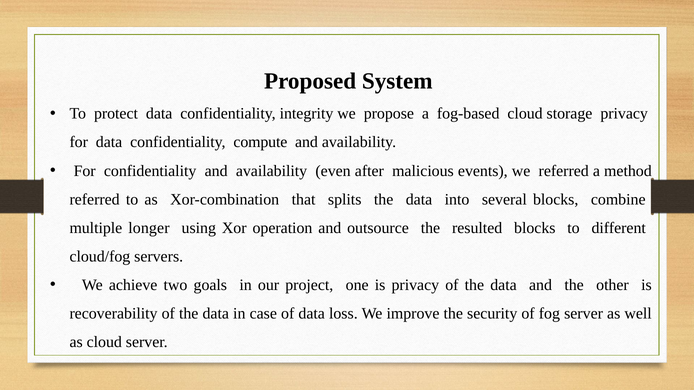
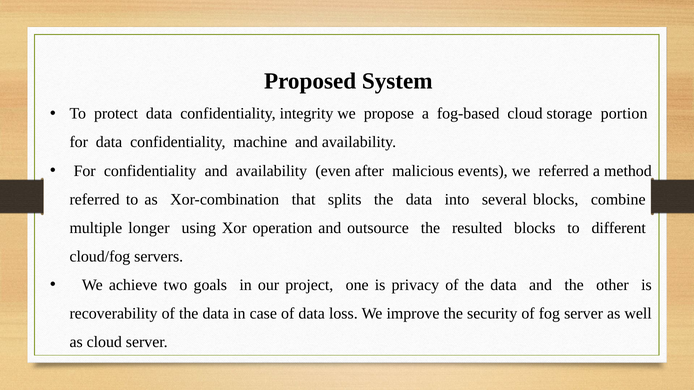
storage privacy: privacy -> portion
compute: compute -> machine
